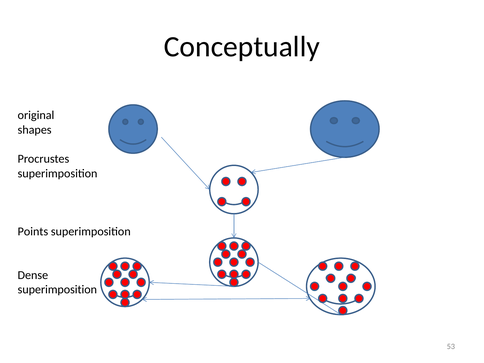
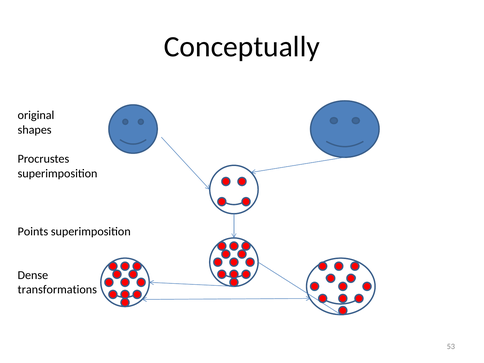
superimposition at (57, 290): superimposition -> transformations
